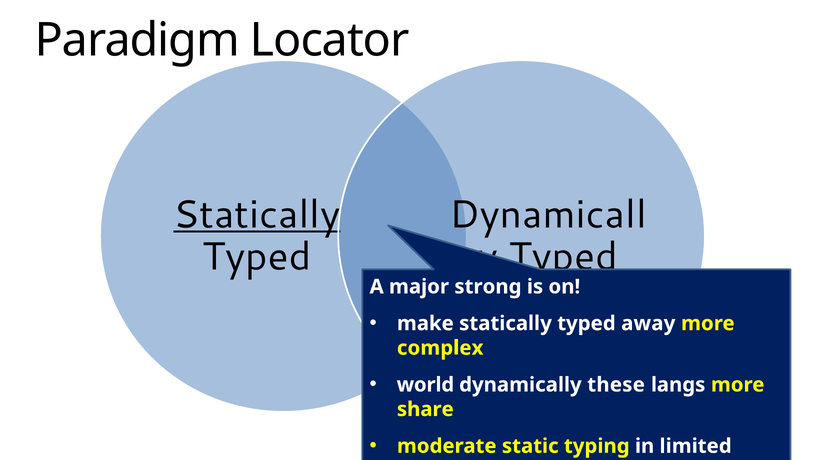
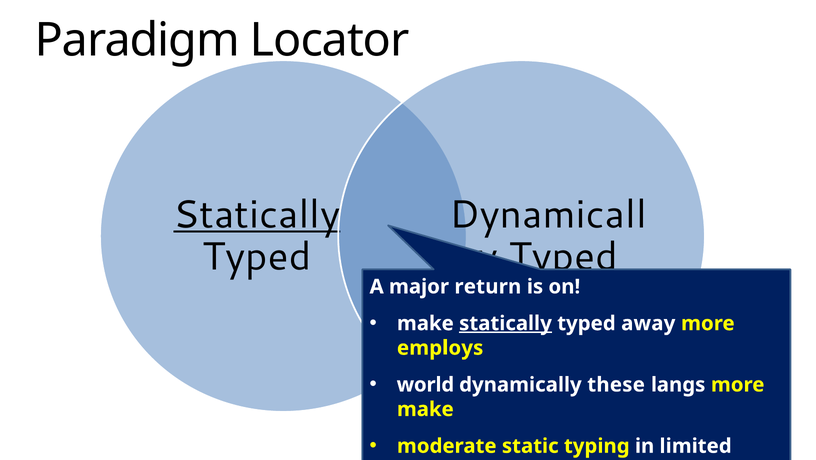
strong: strong -> return
statically at (506, 323) underline: none -> present
complex: complex -> employs
share at (425, 409): share -> make
